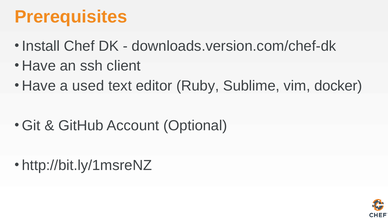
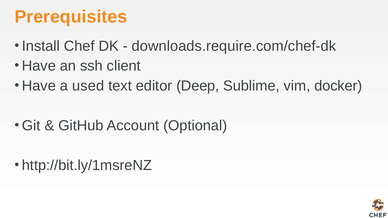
downloads.version.com/chef-dk: downloads.version.com/chef-dk -> downloads.require.com/chef-dk
Ruby: Ruby -> Deep
